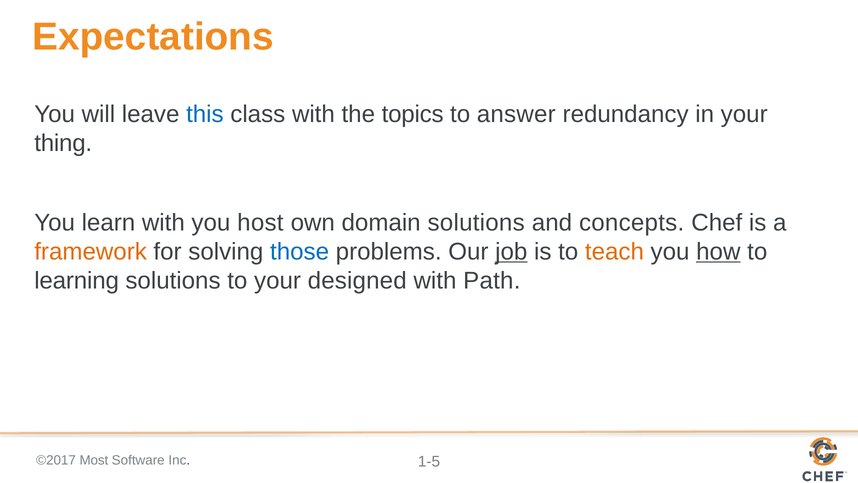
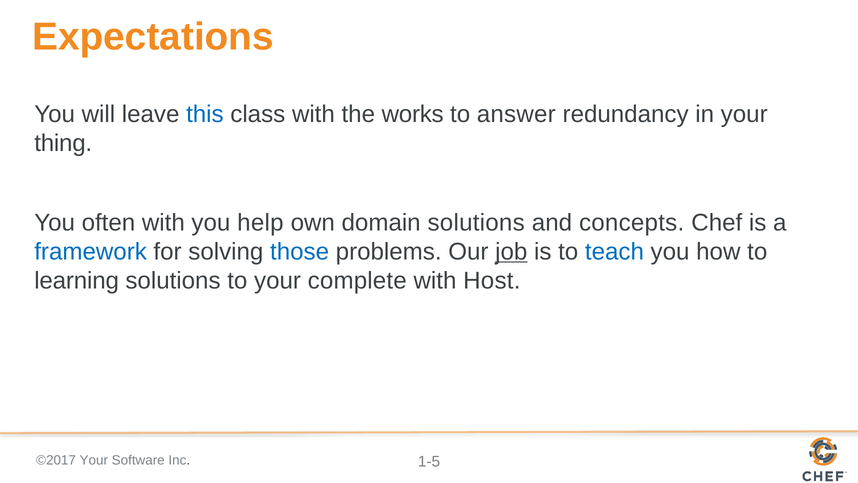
topics: topics -> works
learn: learn -> often
host: host -> help
framework colour: orange -> blue
teach colour: orange -> blue
how underline: present -> none
designed: designed -> complete
Path: Path -> Host
Most at (94, 460): Most -> Your
